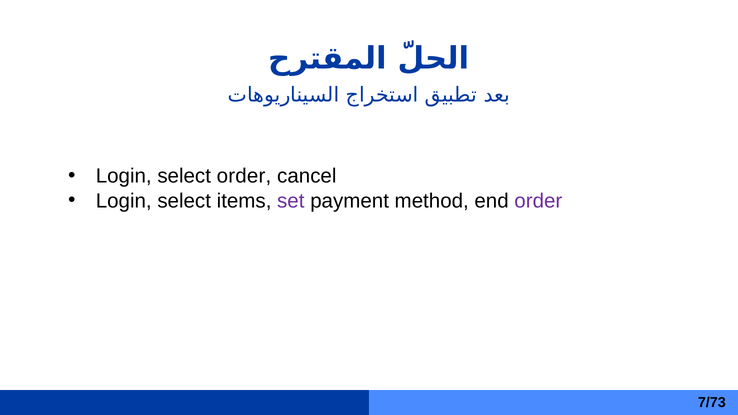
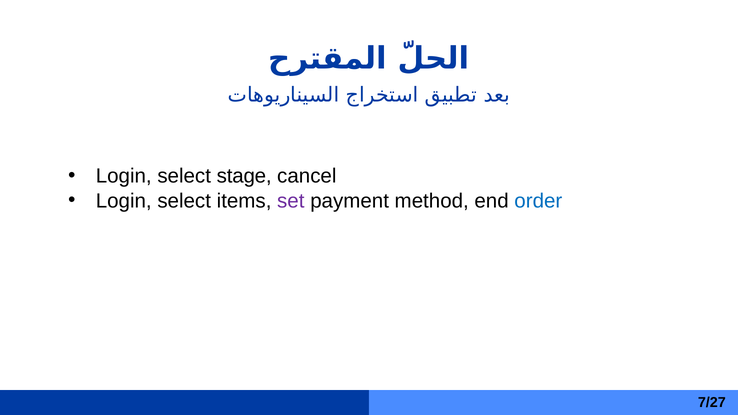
select order: order -> stage
order at (538, 201) colour: purple -> blue
7/73: 7/73 -> 7/27
